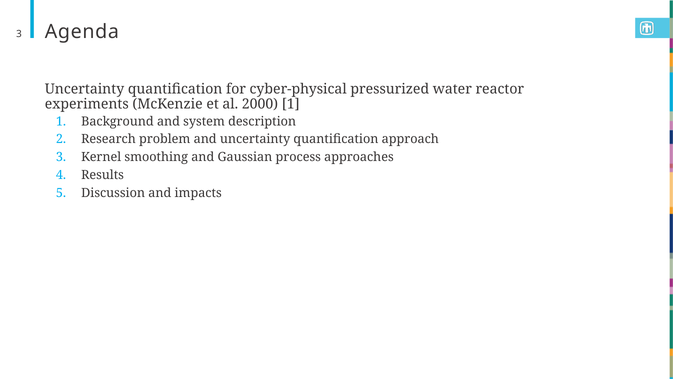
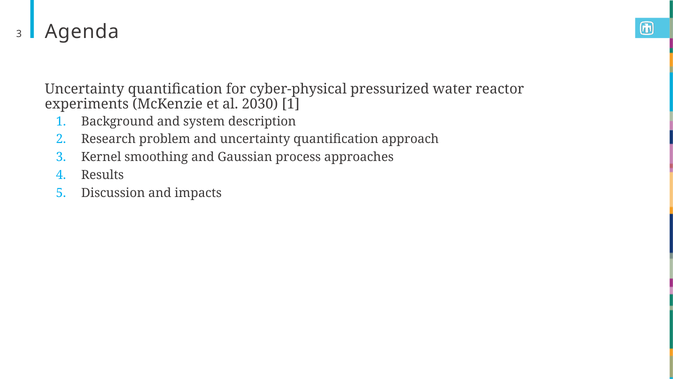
2000: 2000 -> 2030
